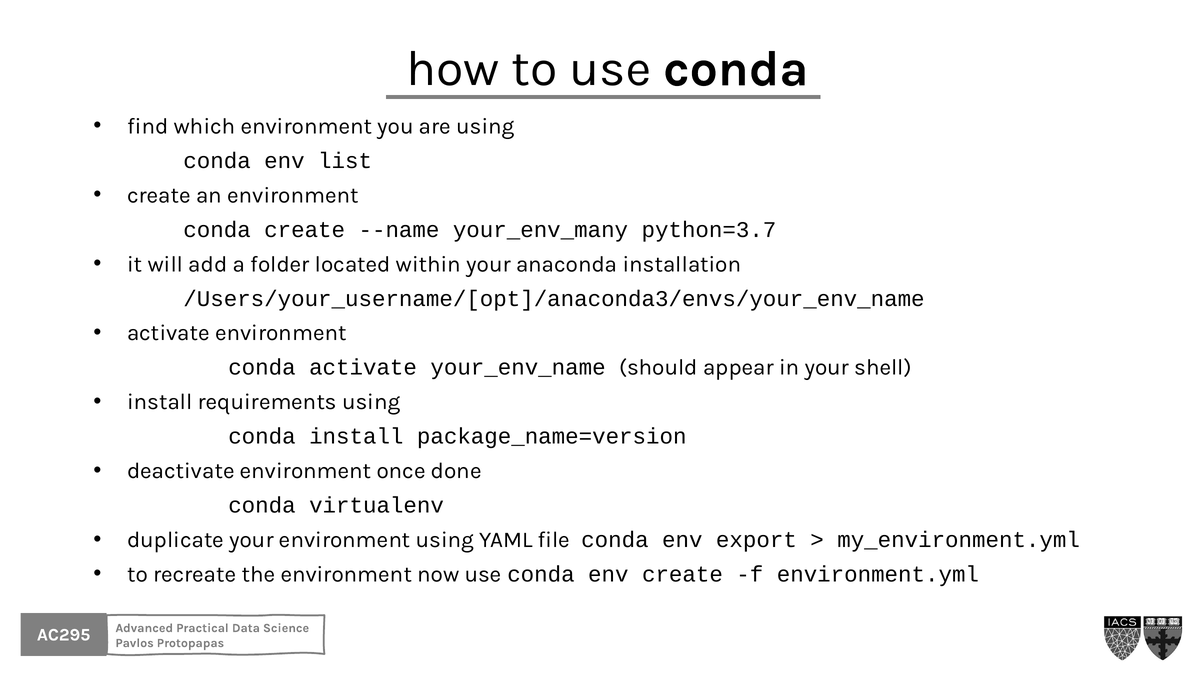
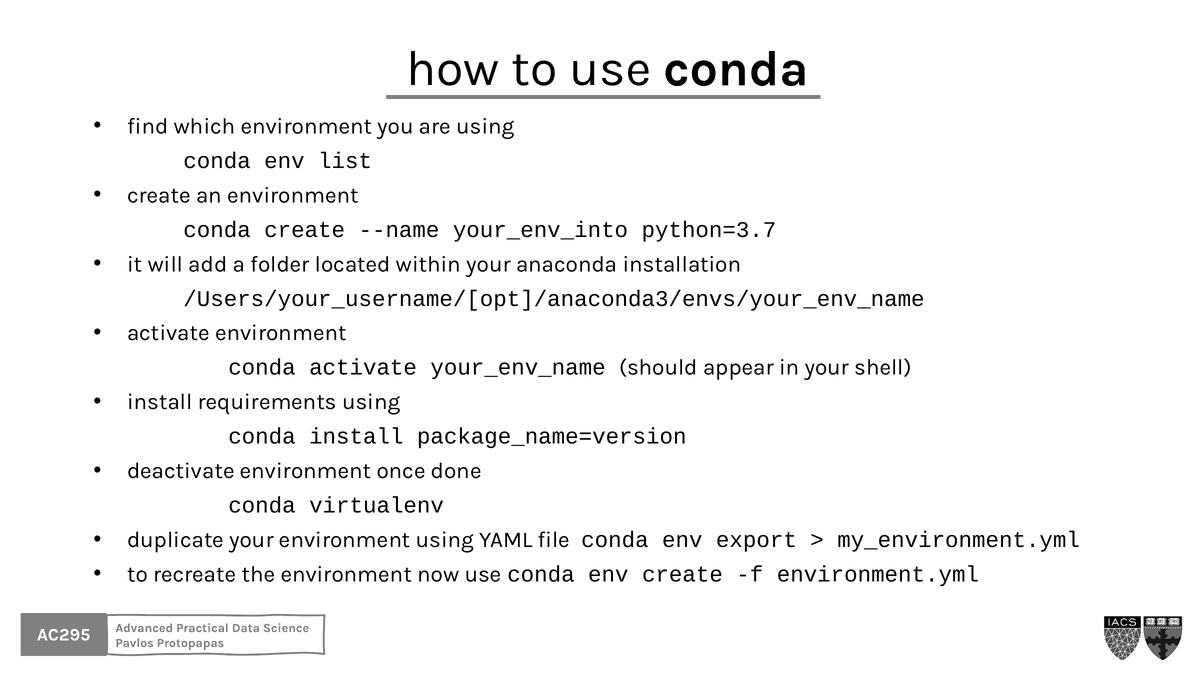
your_env_many: your_env_many -> your_env_into
